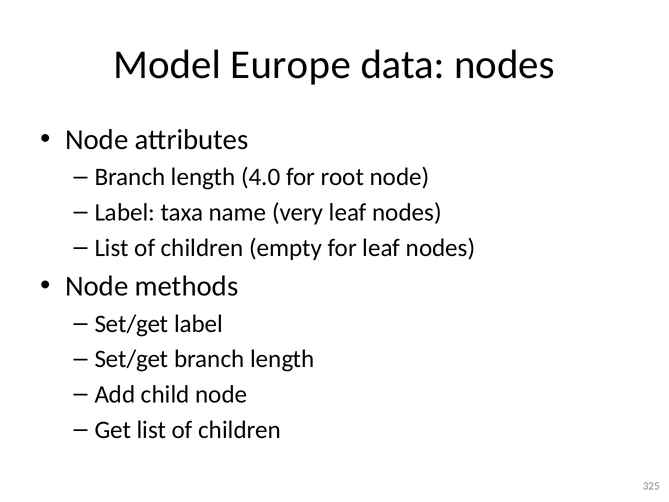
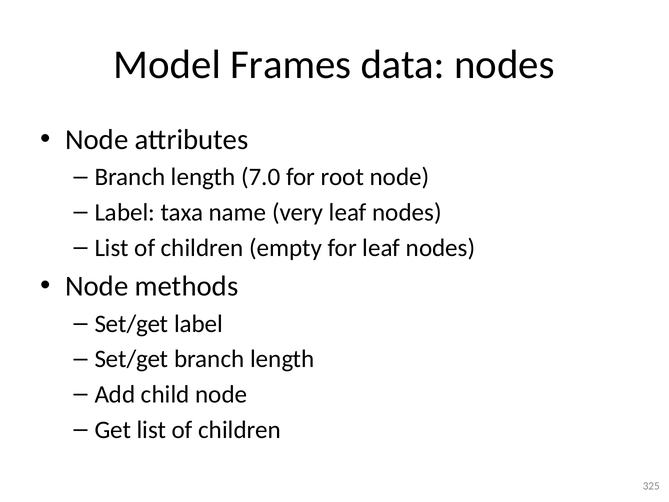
Europe: Europe -> Frames
4.0: 4.0 -> 7.0
